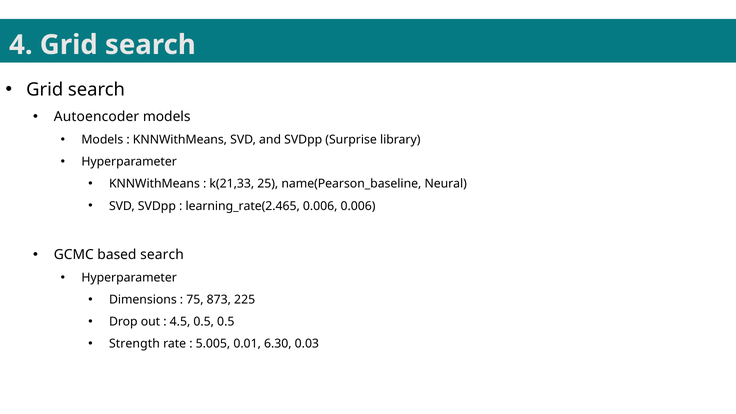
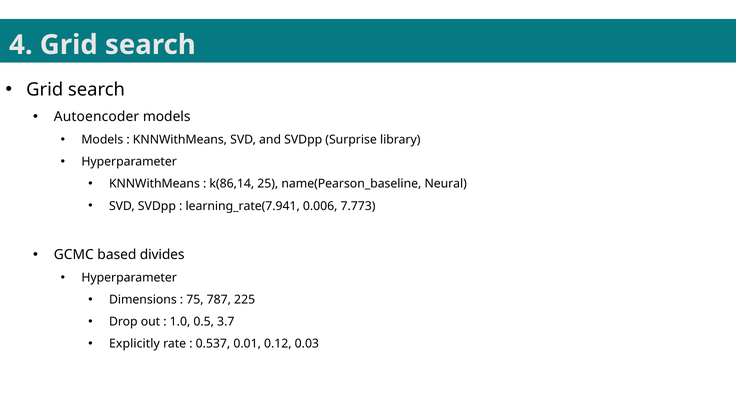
k(21,33: k(21,33 -> k(86,14
learning_rate(2.465: learning_rate(2.465 -> learning_rate(7.941
0.006 0.006: 0.006 -> 7.773
based search: search -> divides
873: 873 -> 787
4.5: 4.5 -> 1.0
0.5 0.5: 0.5 -> 3.7
Strength: Strength -> Explicitly
5.005: 5.005 -> 0.537
6.30: 6.30 -> 0.12
